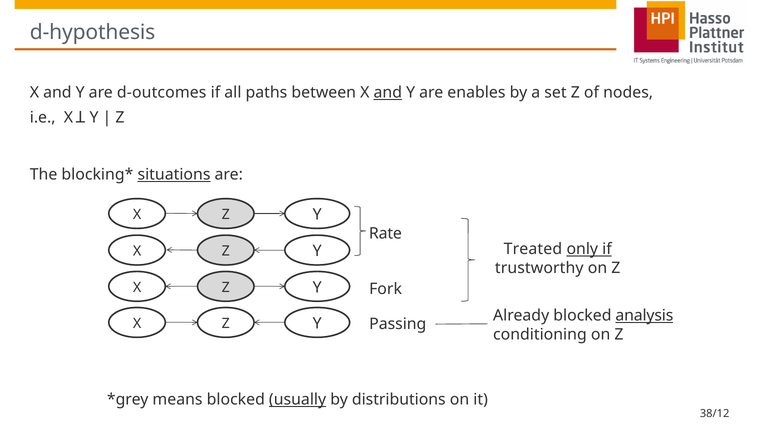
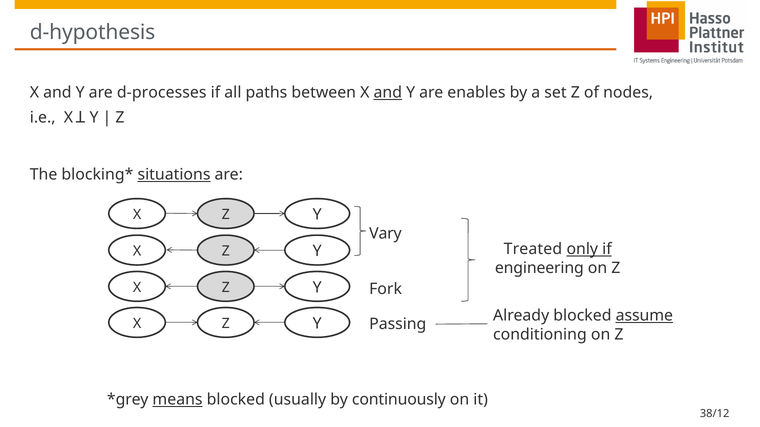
d-outcomes: d-outcomes -> d-processes
Rate: Rate -> Vary
trustworthy: trustworthy -> engineering
analysis: analysis -> assume
means underline: none -> present
usually underline: present -> none
distributions: distributions -> continuously
